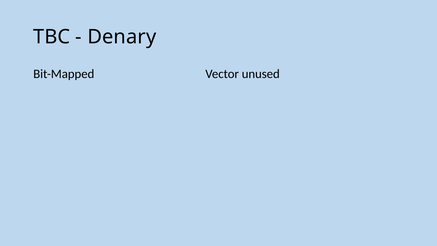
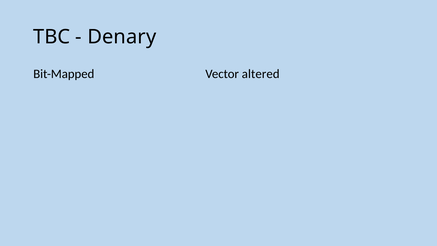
unused: unused -> altered
